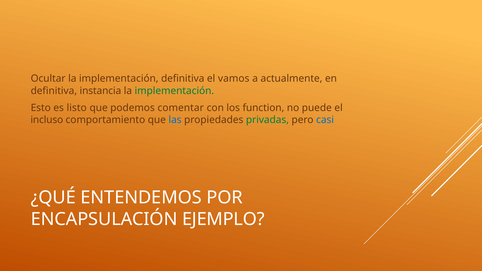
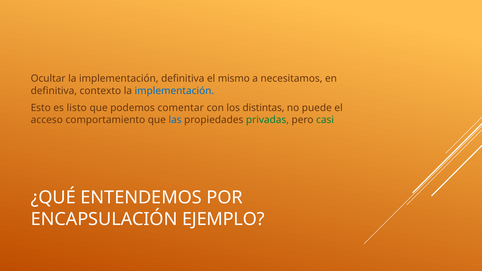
vamos: vamos -> mismo
actualmente: actualmente -> necesitamos
instancia: instancia -> contexto
implementación at (174, 91) colour: green -> blue
function: function -> distintas
incluso: incluso -> acceso
casi colour: blue -> green
